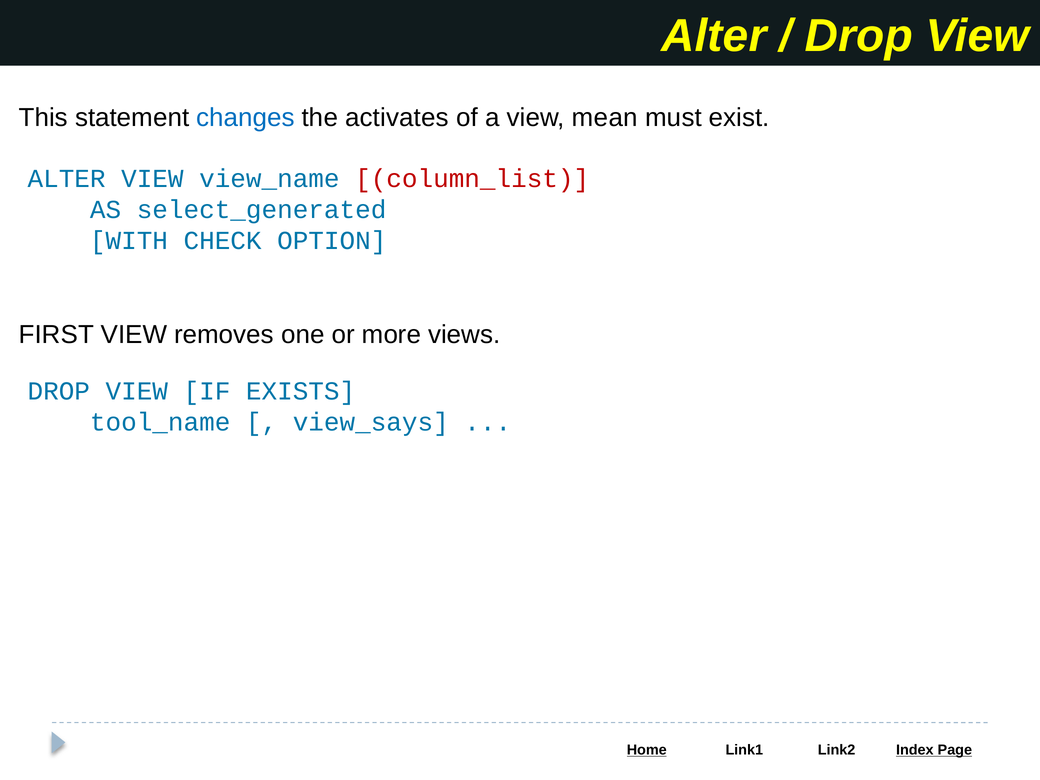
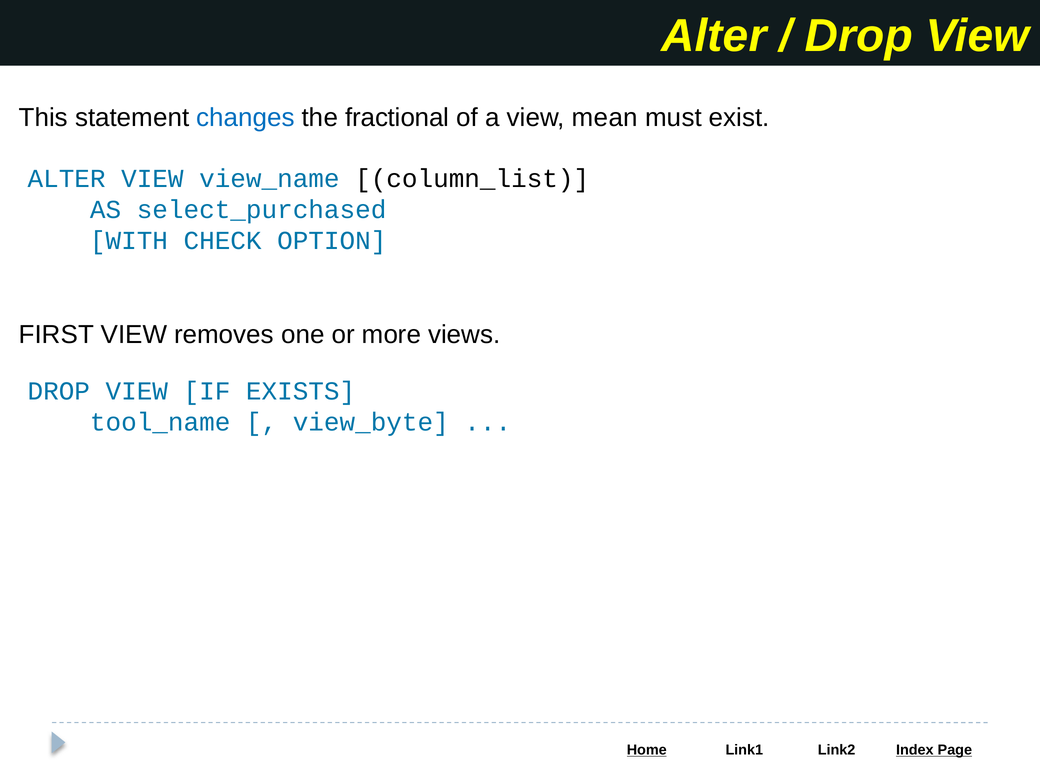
activates: activates -> fractional
column_list colour: red -> black
select_generated: select_generated -> select_purchased
view_says: view_says -> view_byte
